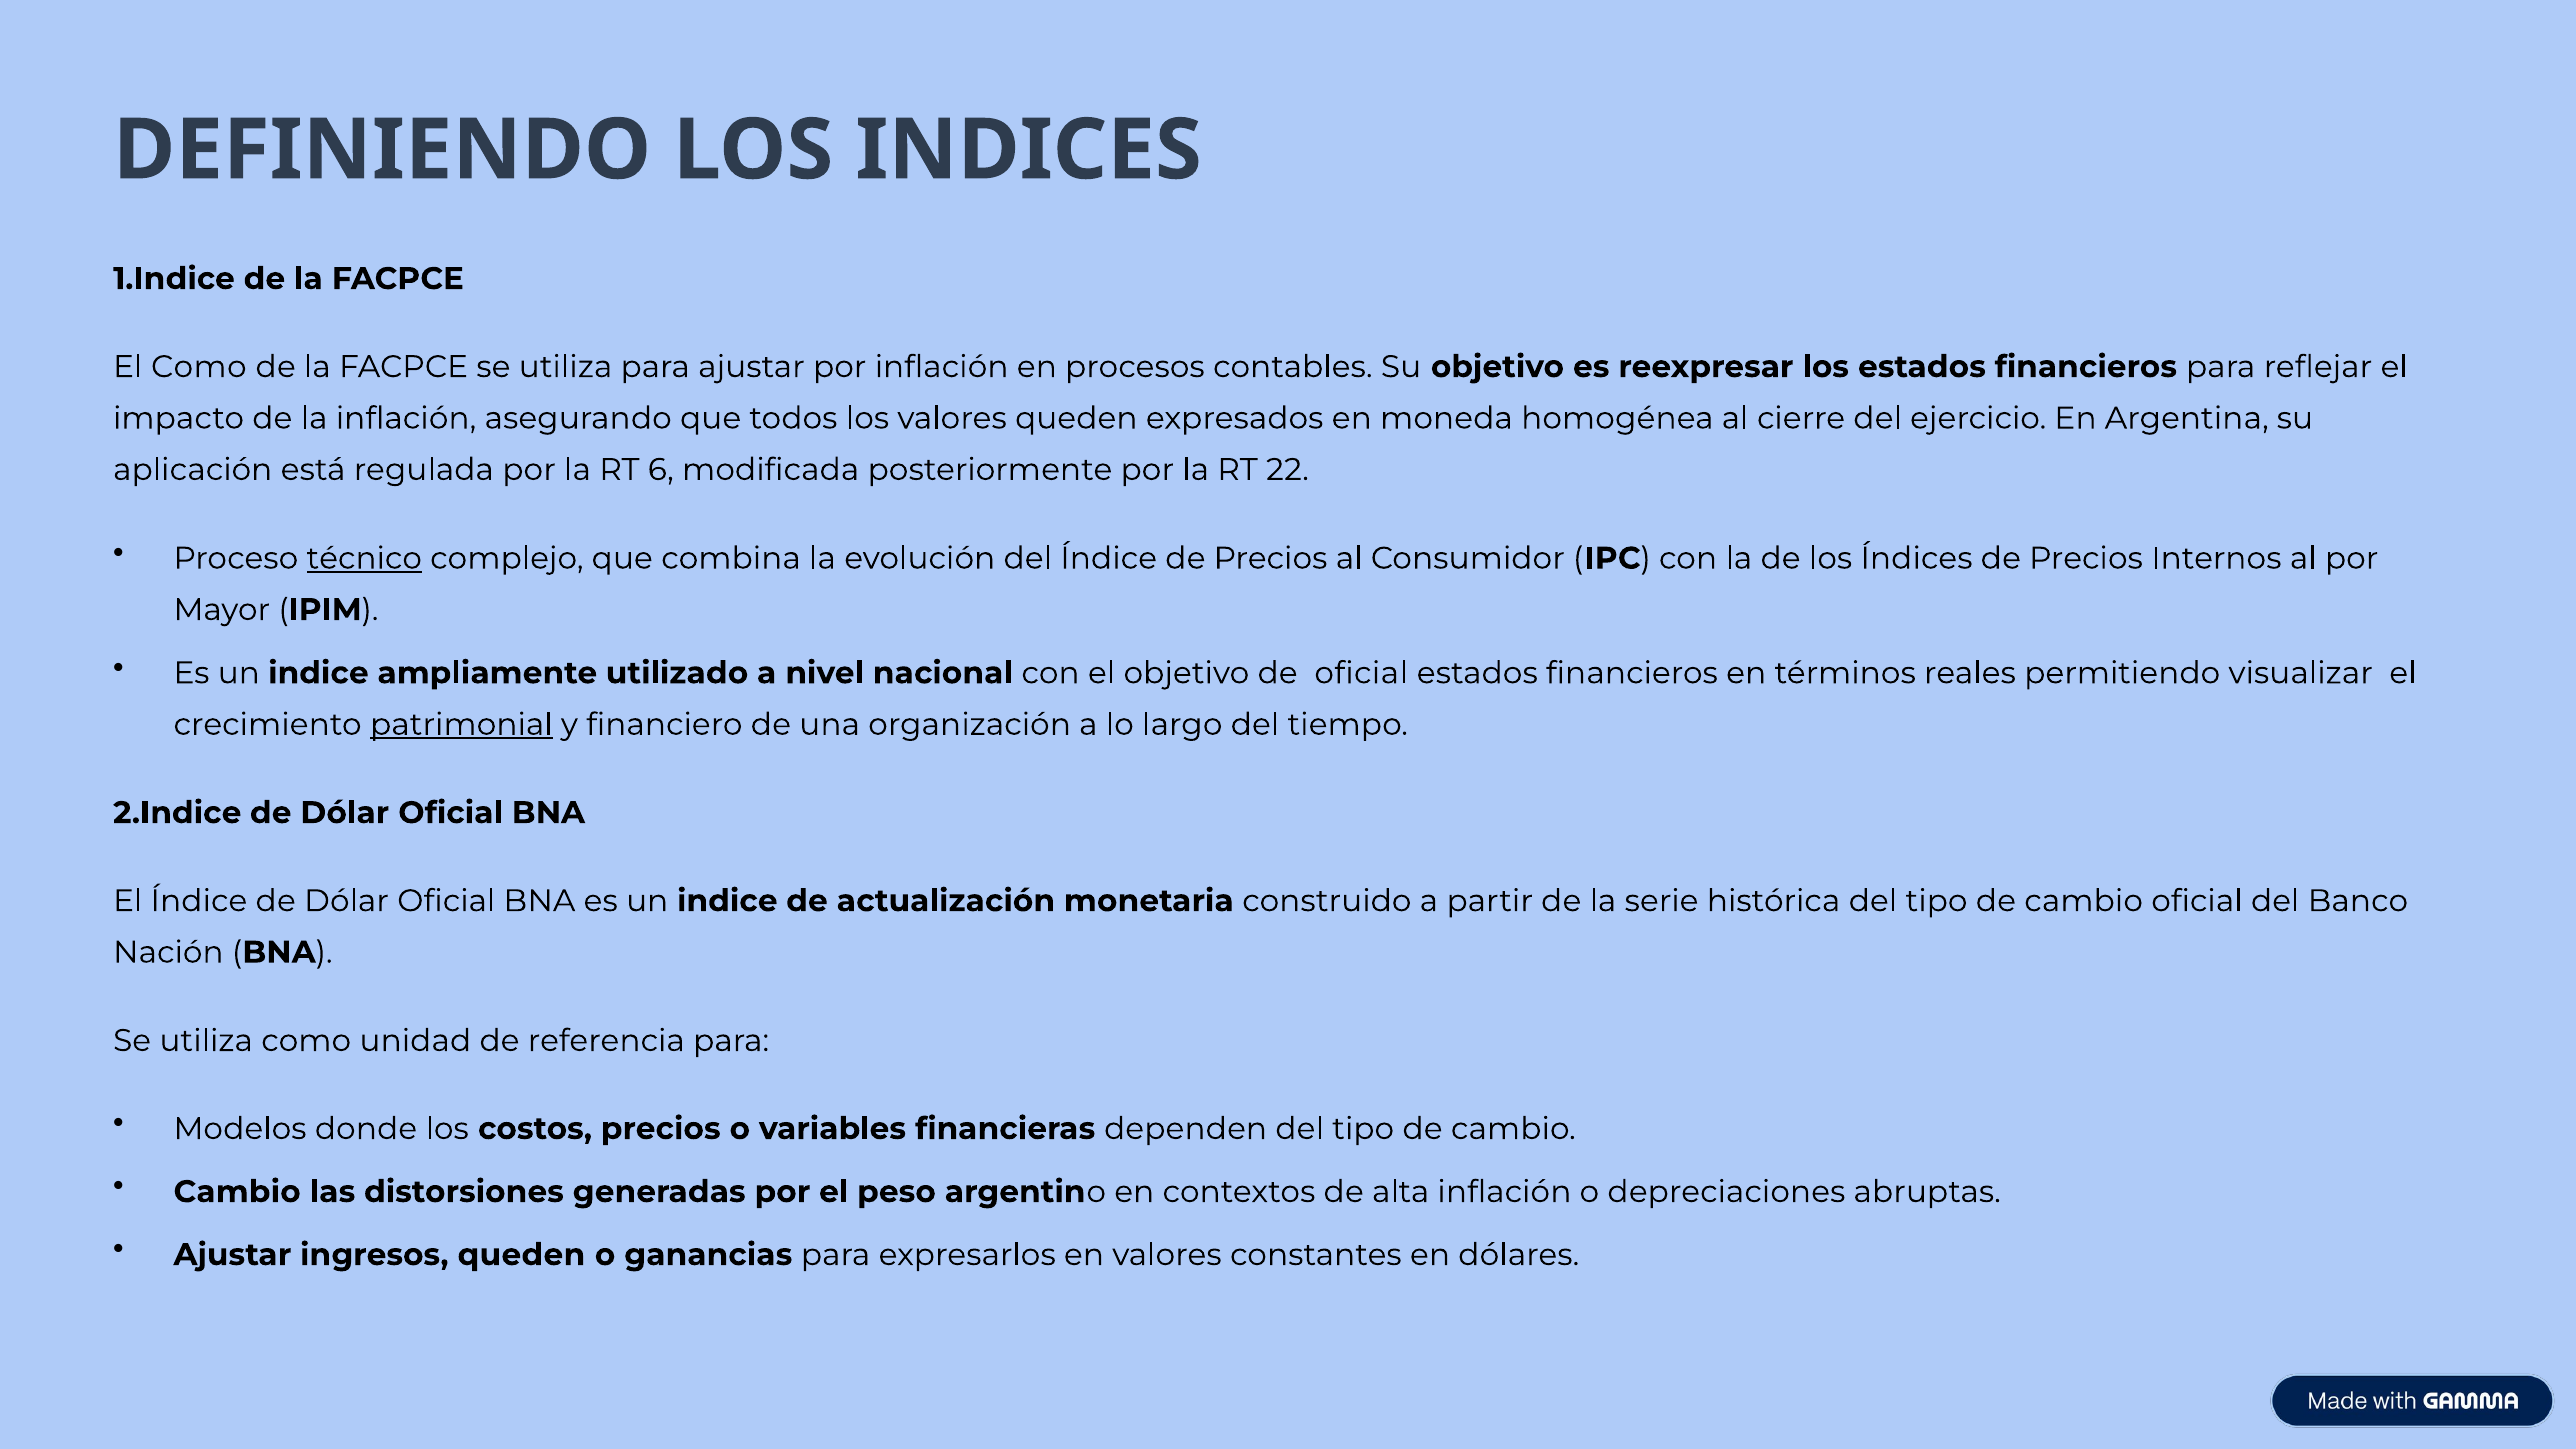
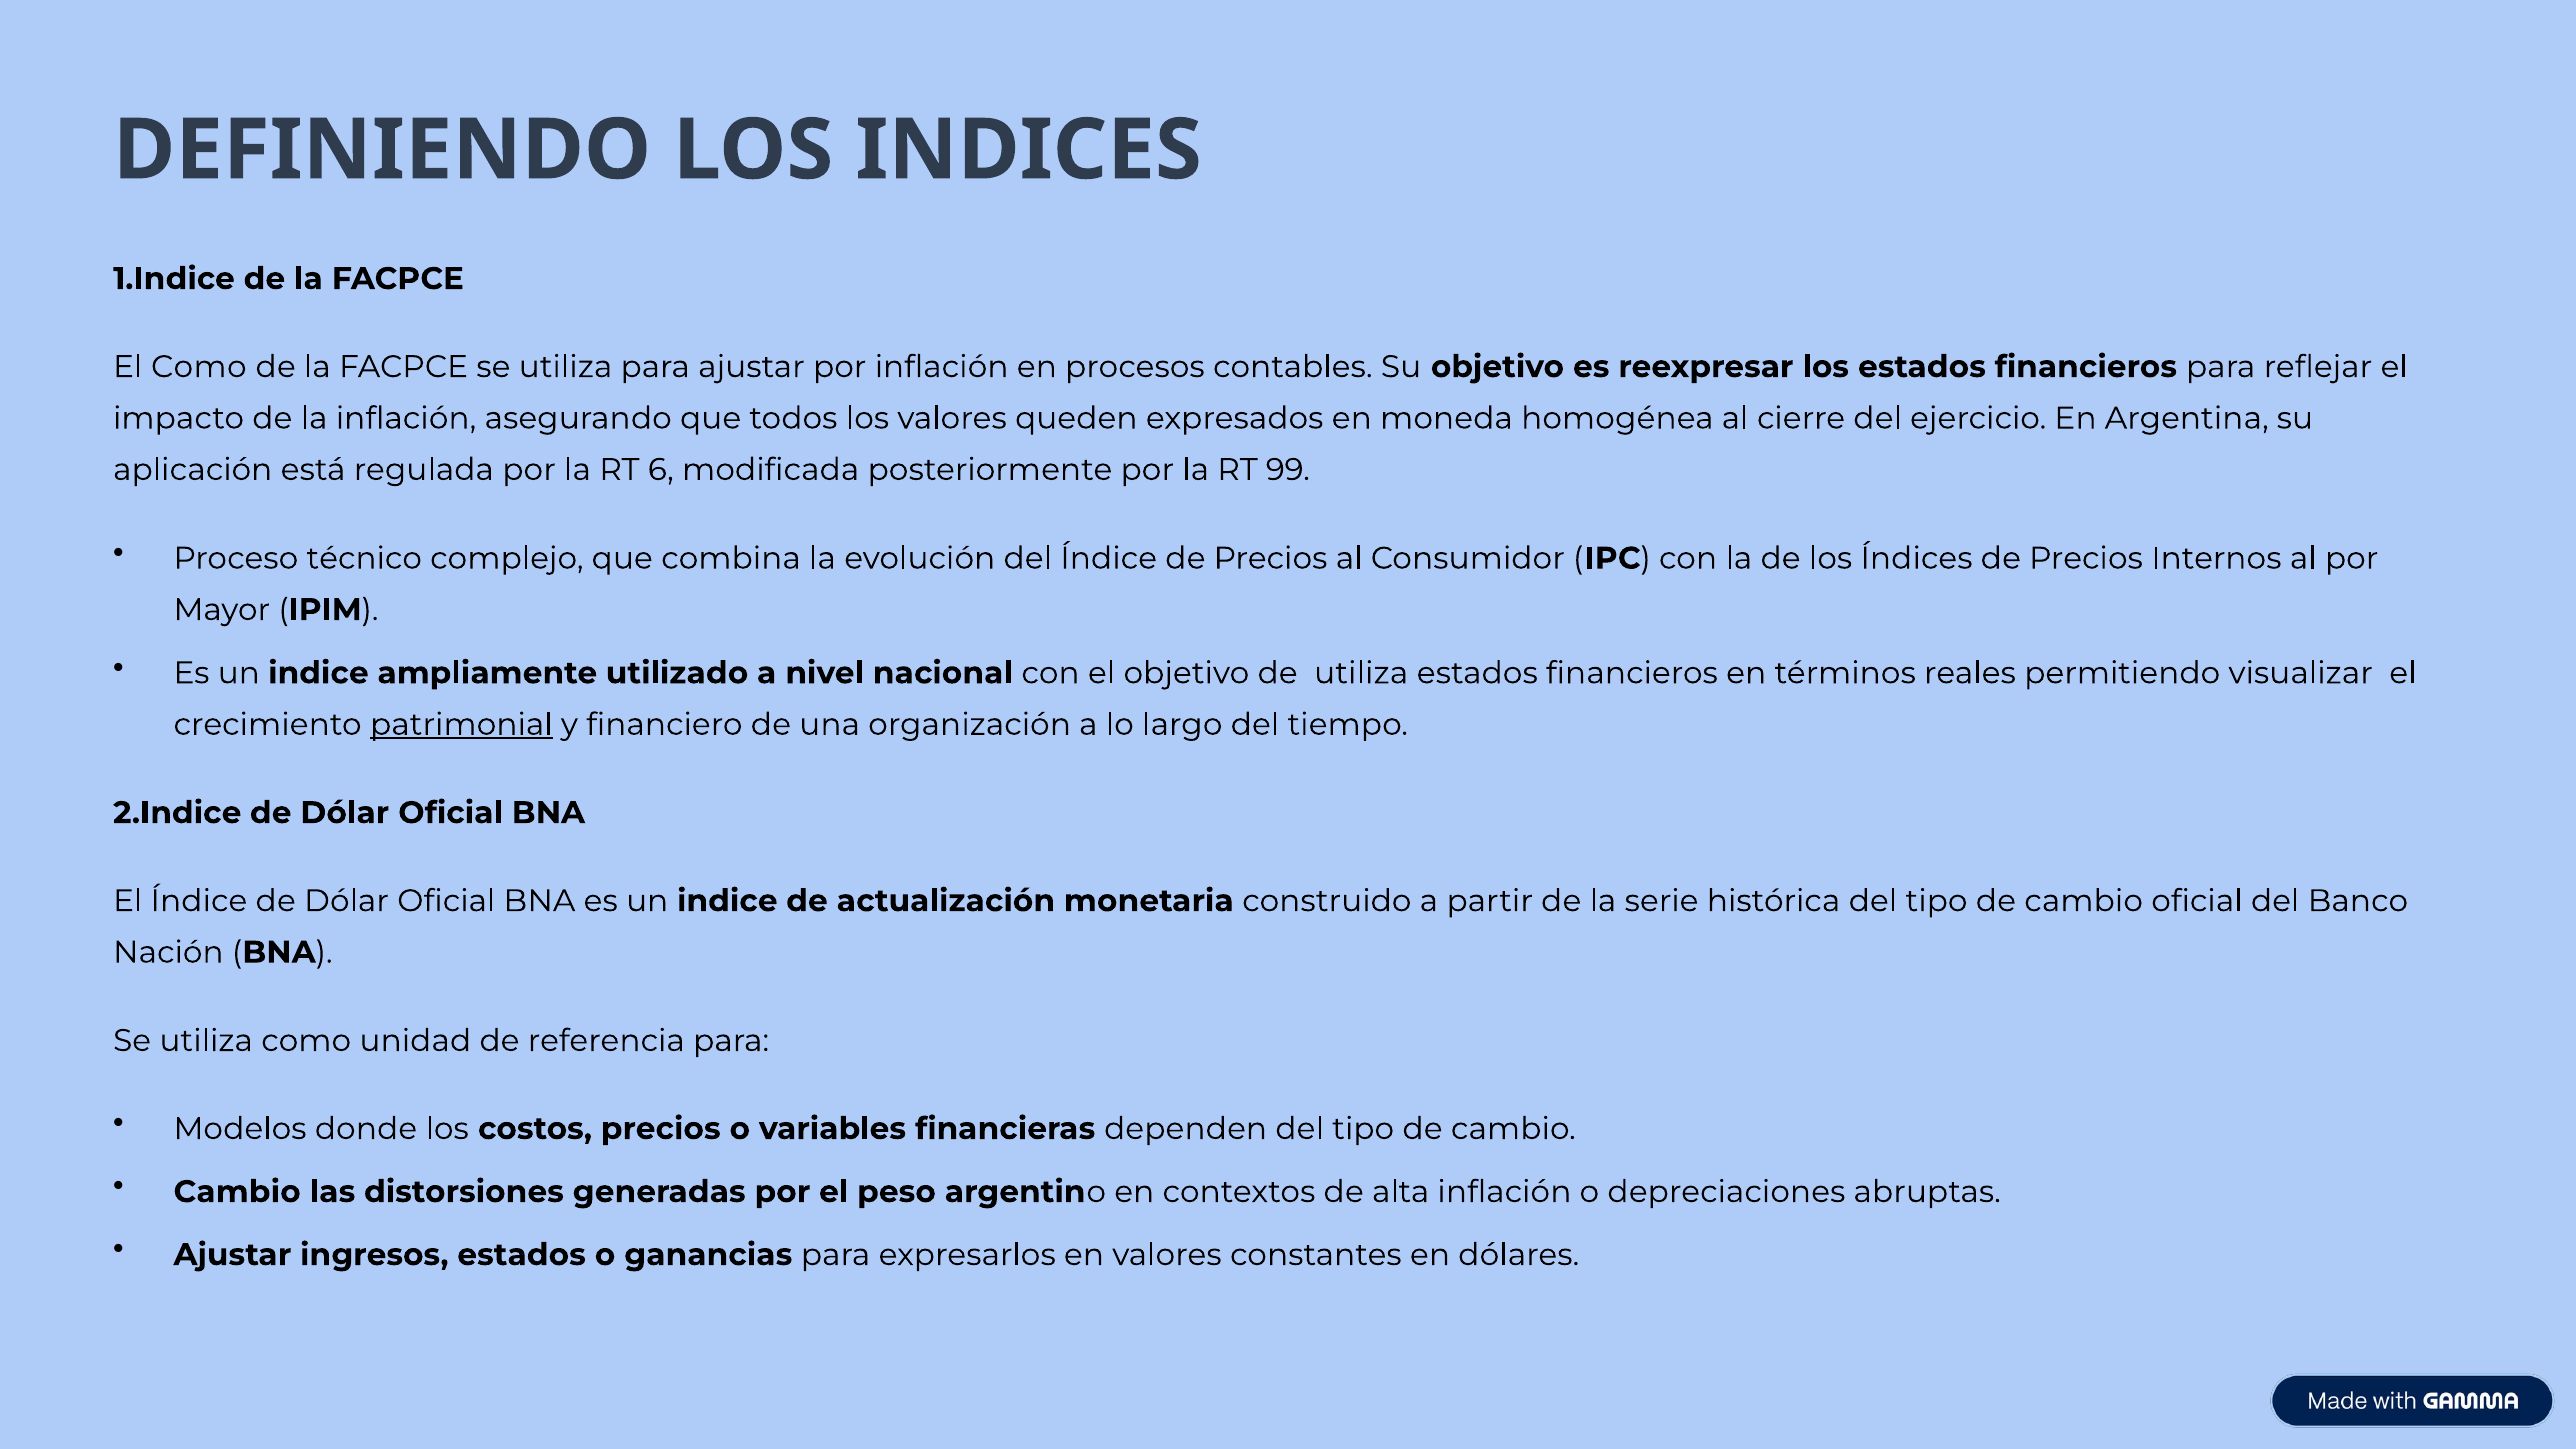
22: 22 -> 99
técnico underline: present -> none
de oficial: oficial -> utiliza
ingresos queden: queden -> estados
